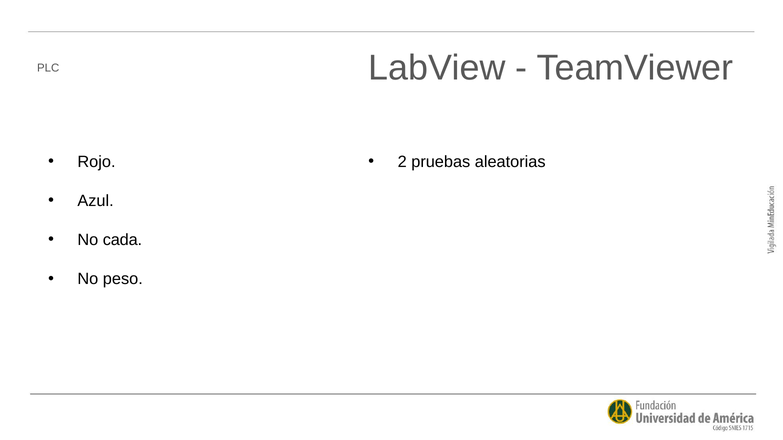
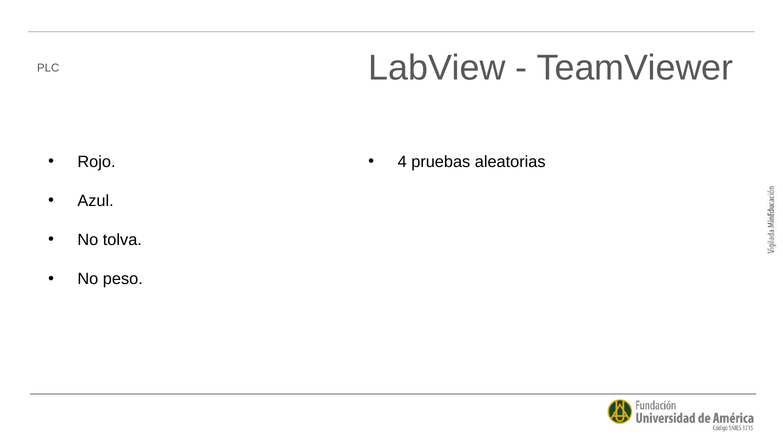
2: 2 -> 4
cada: cada -> tolva
